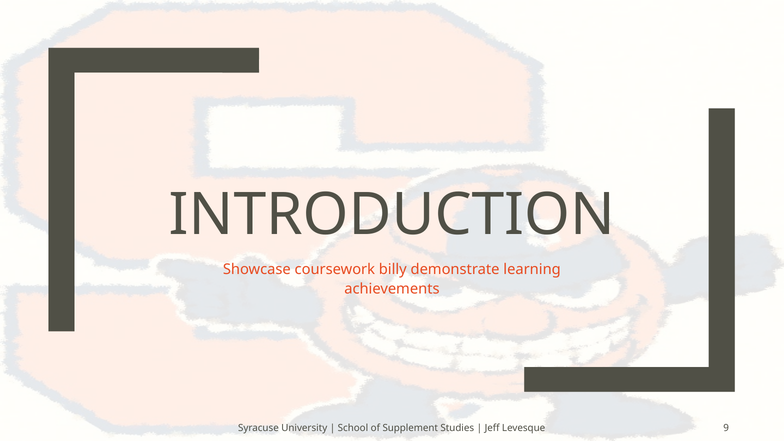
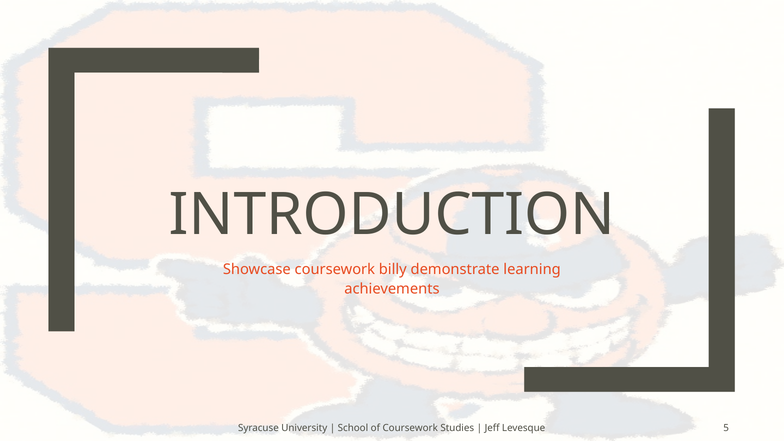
of Supplement: Supplement -> Coursework
9: 9 -> 5
